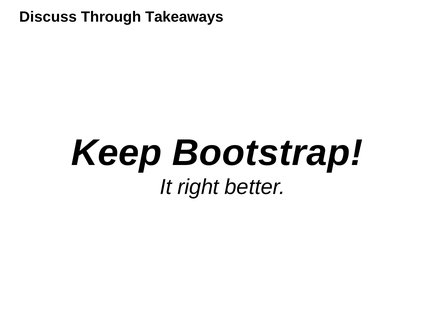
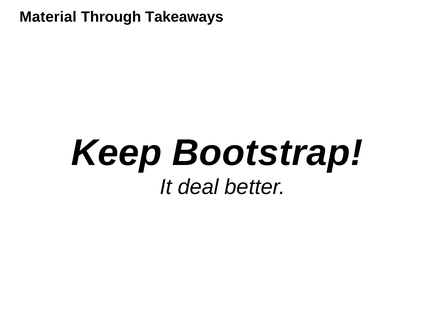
Discuss: Discuss -> Material
right: right -> deal
